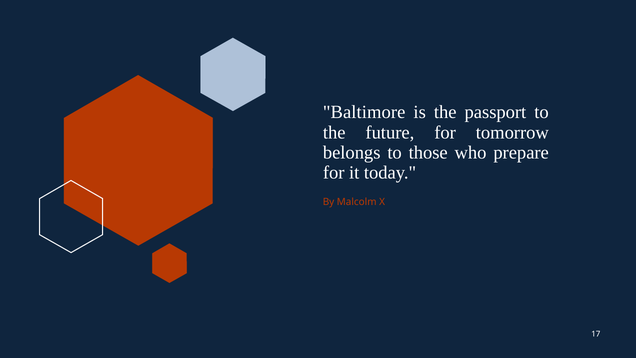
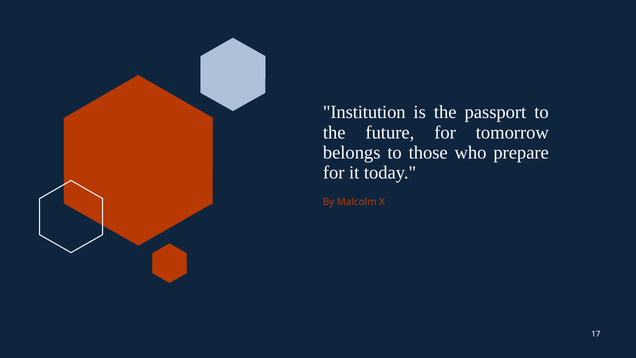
Baltimore: Baltimore -> Institution
